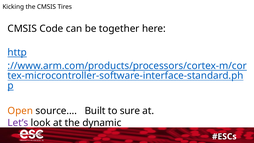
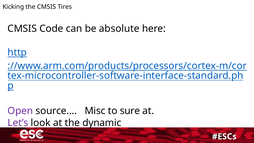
together: together -> absolute
Open colour: orange -> purple
Built: Built -> Misc
